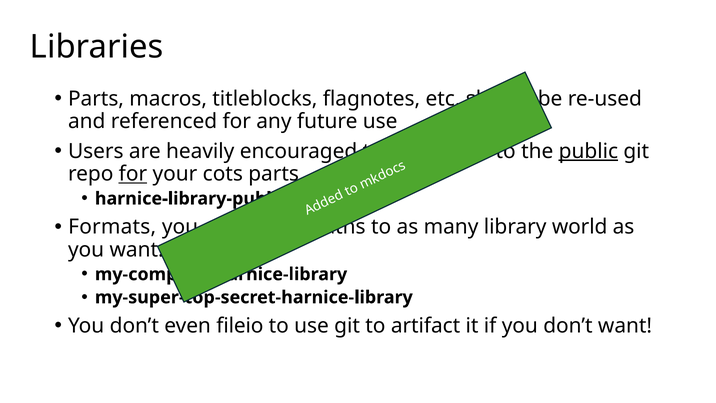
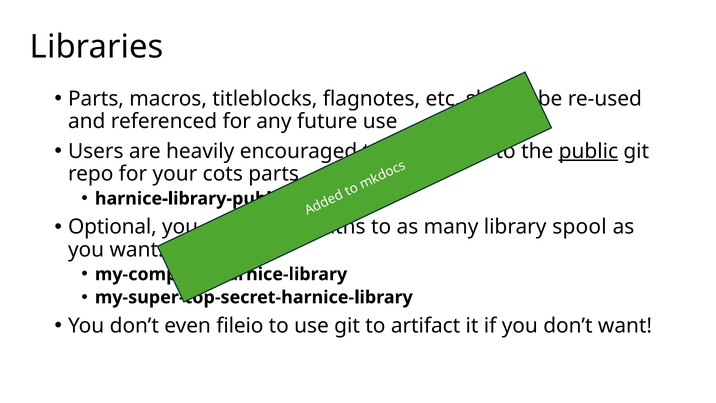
for at (133, 174) underline: present -> none
Formats: Formats -> Optional
world: world -> spool
